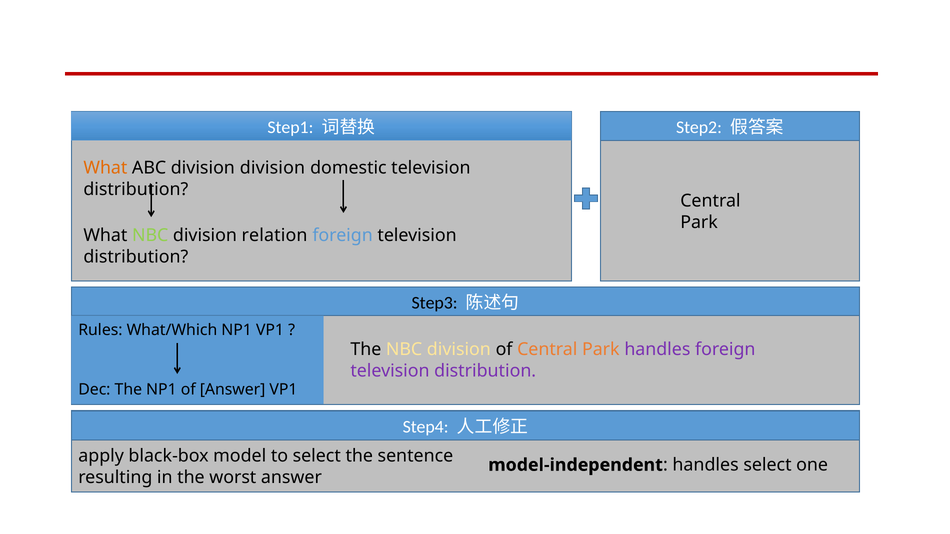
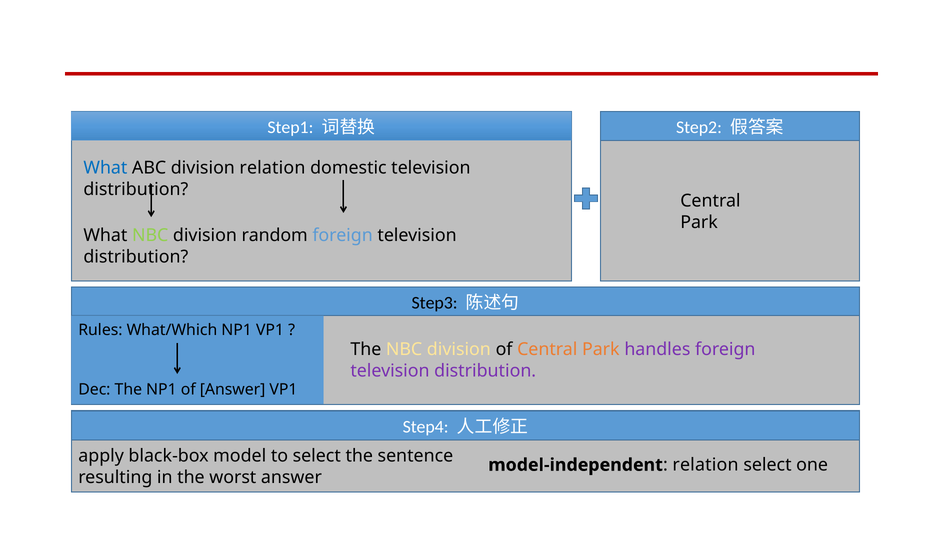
What at (105, 168) colour: orange -> blue
division division: division -> relation
relation: relation -> random
handles at (706, 465): handles -> relation
